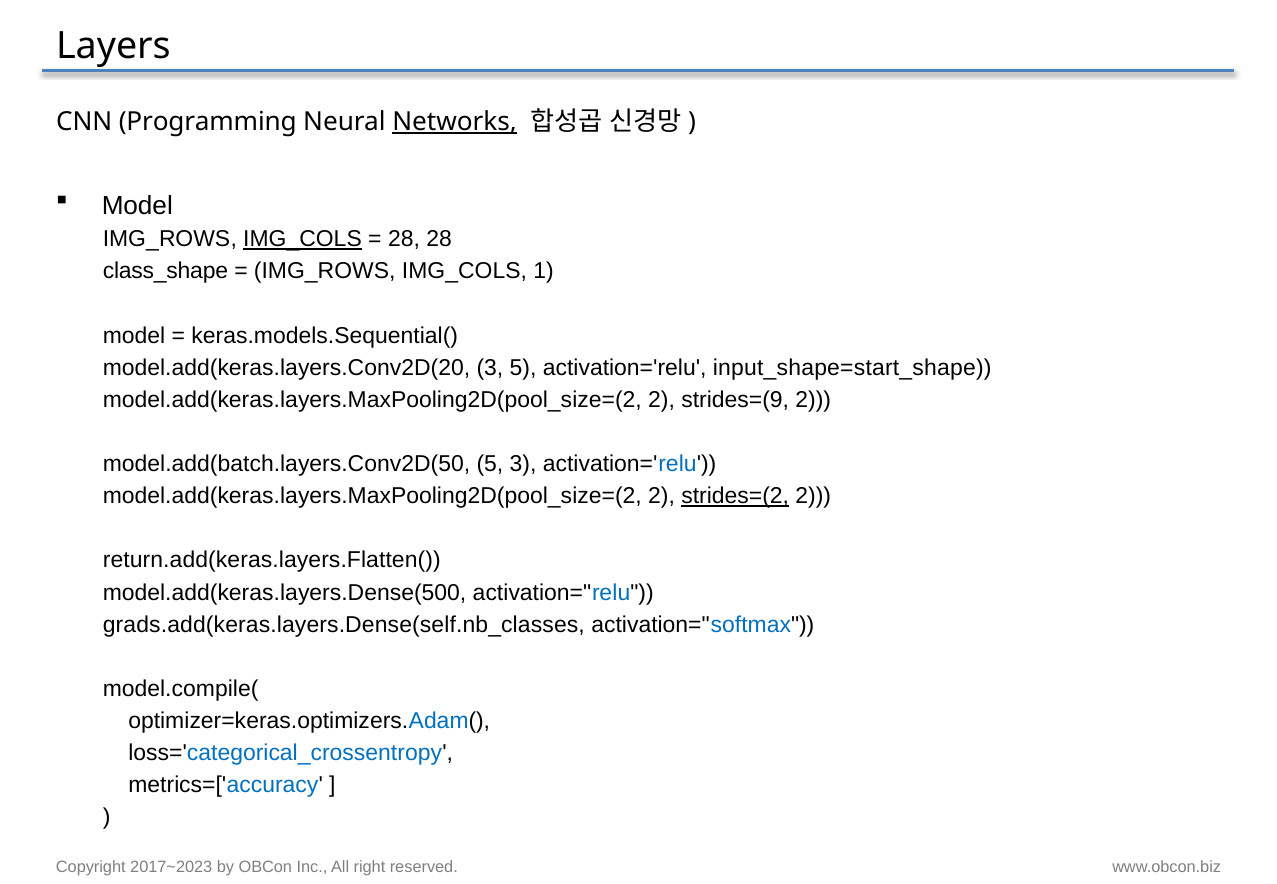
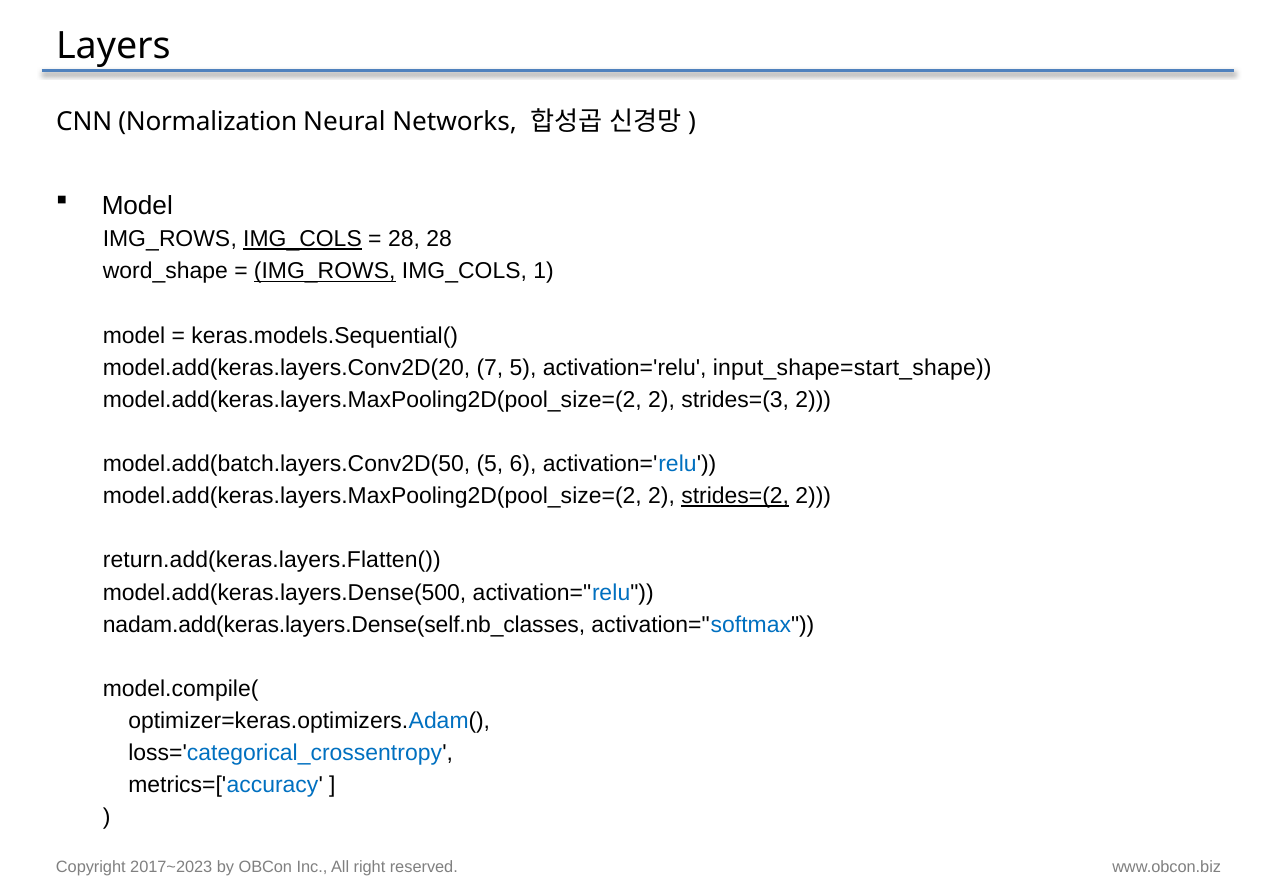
Programming: Programming -> Normalization
Networks underline: present -> none
class_shape: class_shape -> word_shape
IMG_ROWS at (325, 271) underline: none -> present
model.add(keras.layers.Conv2D(20 3: 3 -> 7
strides=(9: strides=(9 -> strides=(3
5 3: 3 -> 6
grads.add(keras.layers.Dense(self.nb_classes: grads.add(keras.layers.Dense(self.nb_classes -> nadam.add(keras.layers.Dense(self.nb_classes
